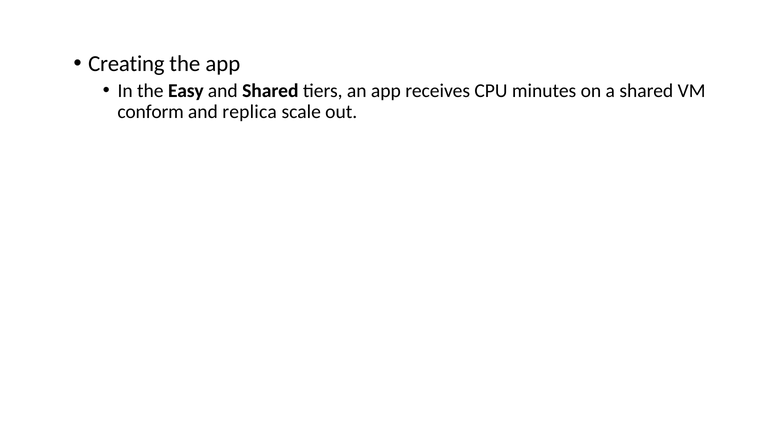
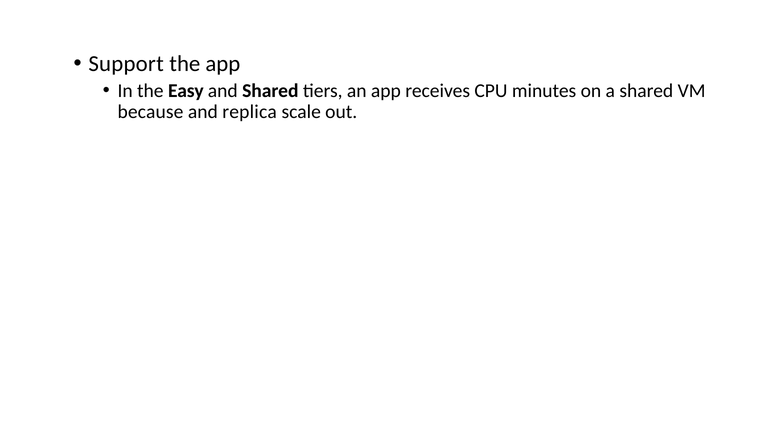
Creating: Creating -> Support
conform: conform -> because
